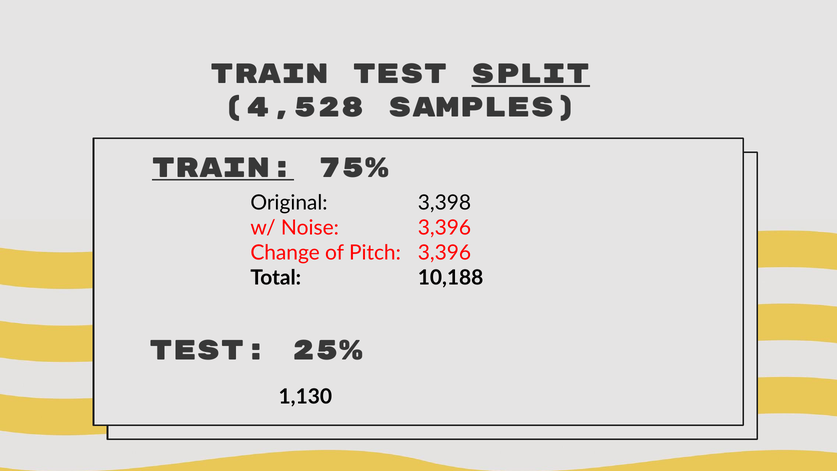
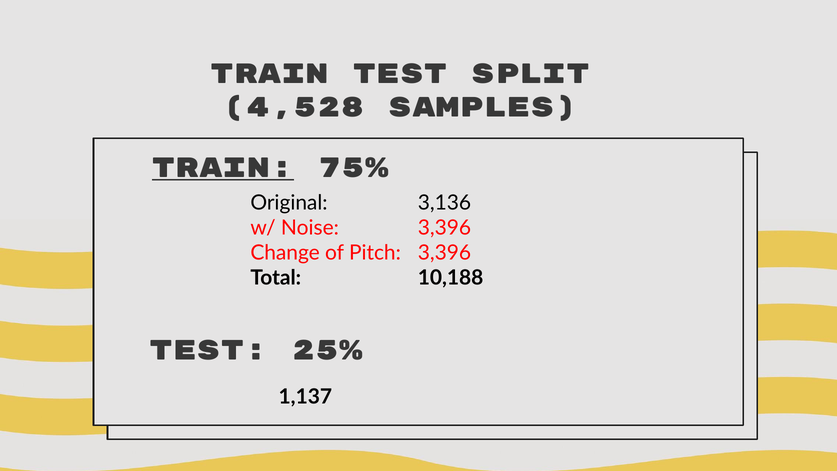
SPLIT underline: present -> none
3,398: 3,398 -> 3,136
1,130: 1,130 -> 1,137
